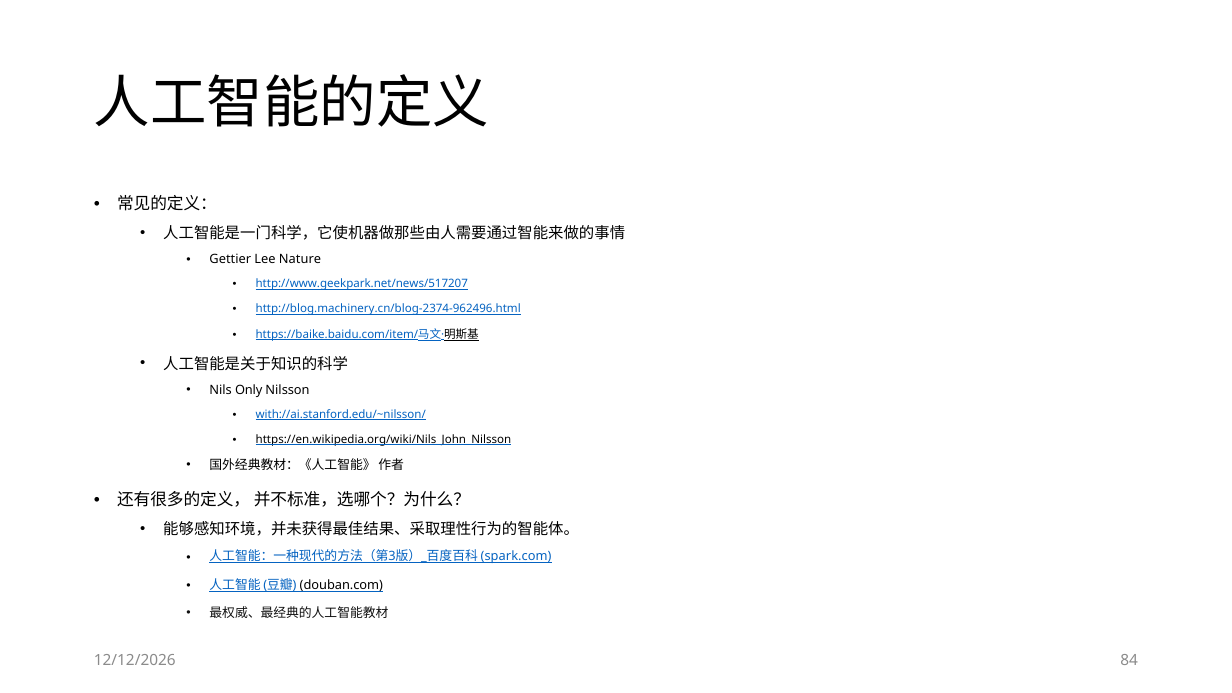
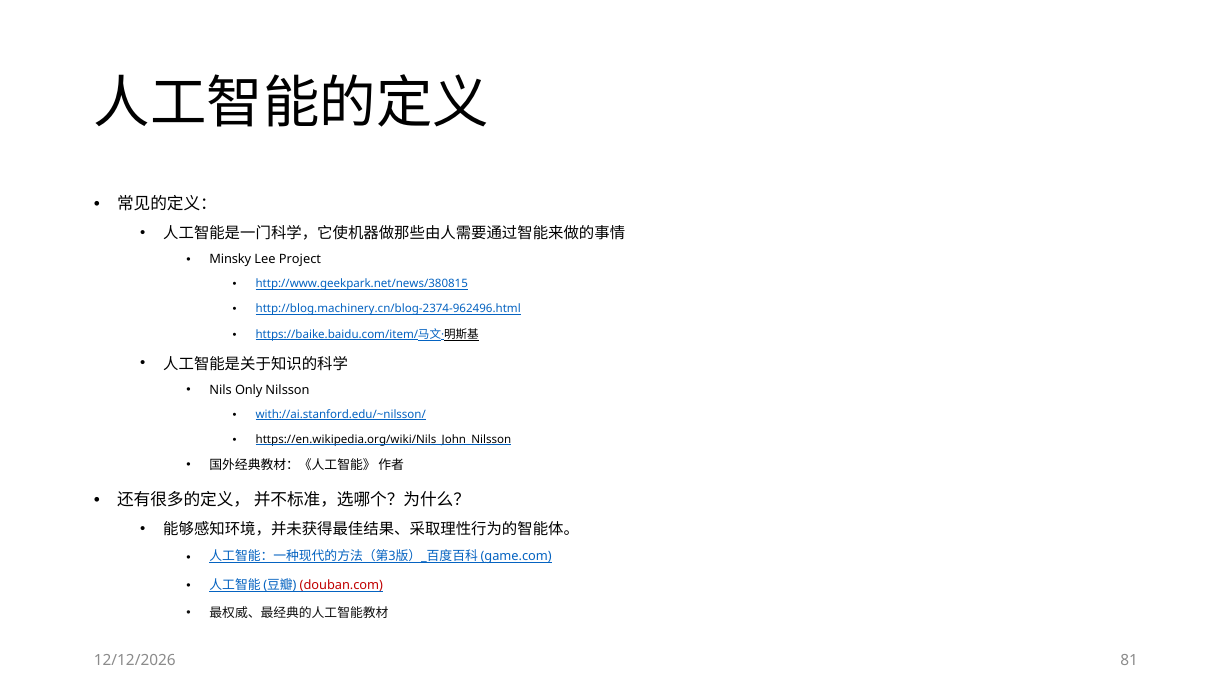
Gettier: Gettier -> Minsky
Nature: Nature -> Project
http://www.geekpark.net/news/517207: http://www.geekpark.net/news/517207 -> http://www.geekpark.net/news/380815
spark.com: spark.com -> game.com
douban.com colour: black -> red
84: 84 -> 81
